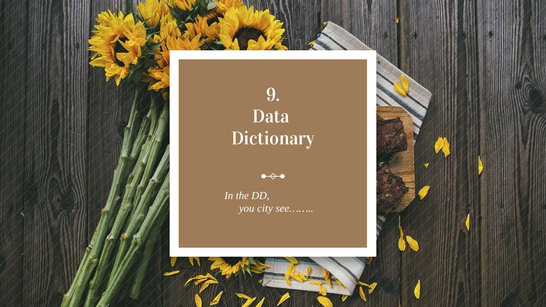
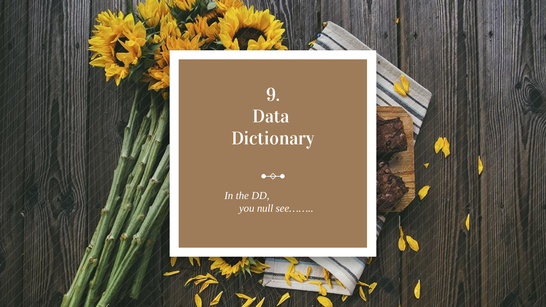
city: city -> null
